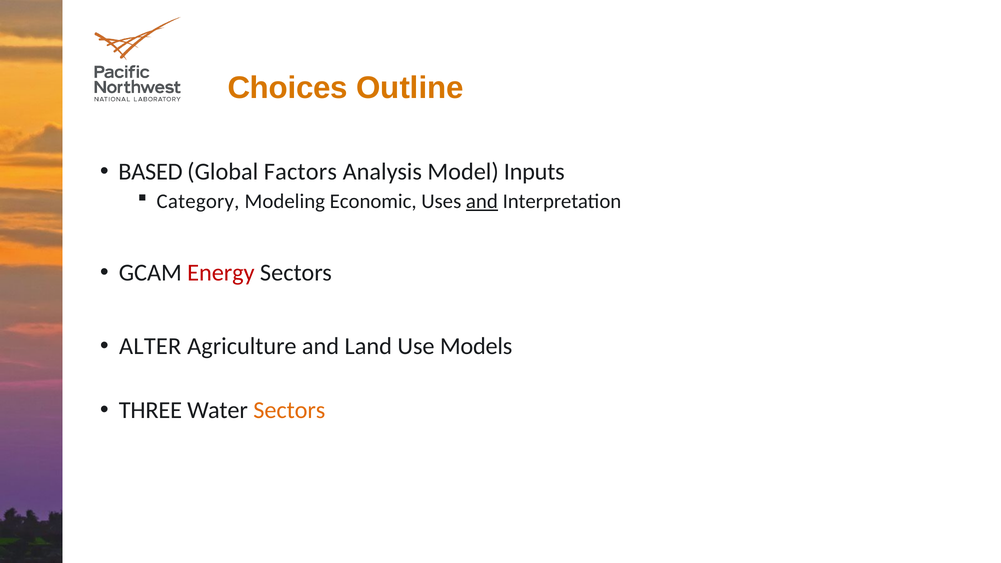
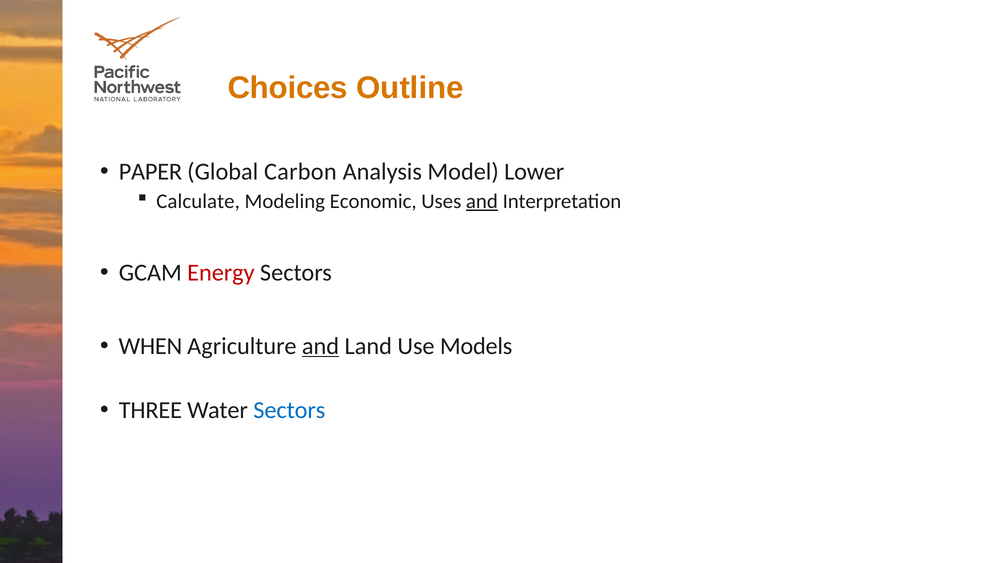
BASED: BASED -> PAPER
Factors: Factors -> Carbon
Inputs: Inputs -> Lower
Category: Category -> Calculate
ALTER: ALTER -> WHEN
and at (321, 346) underline: none -> present
Sectors at (289, 410) colour: orange -> blue
